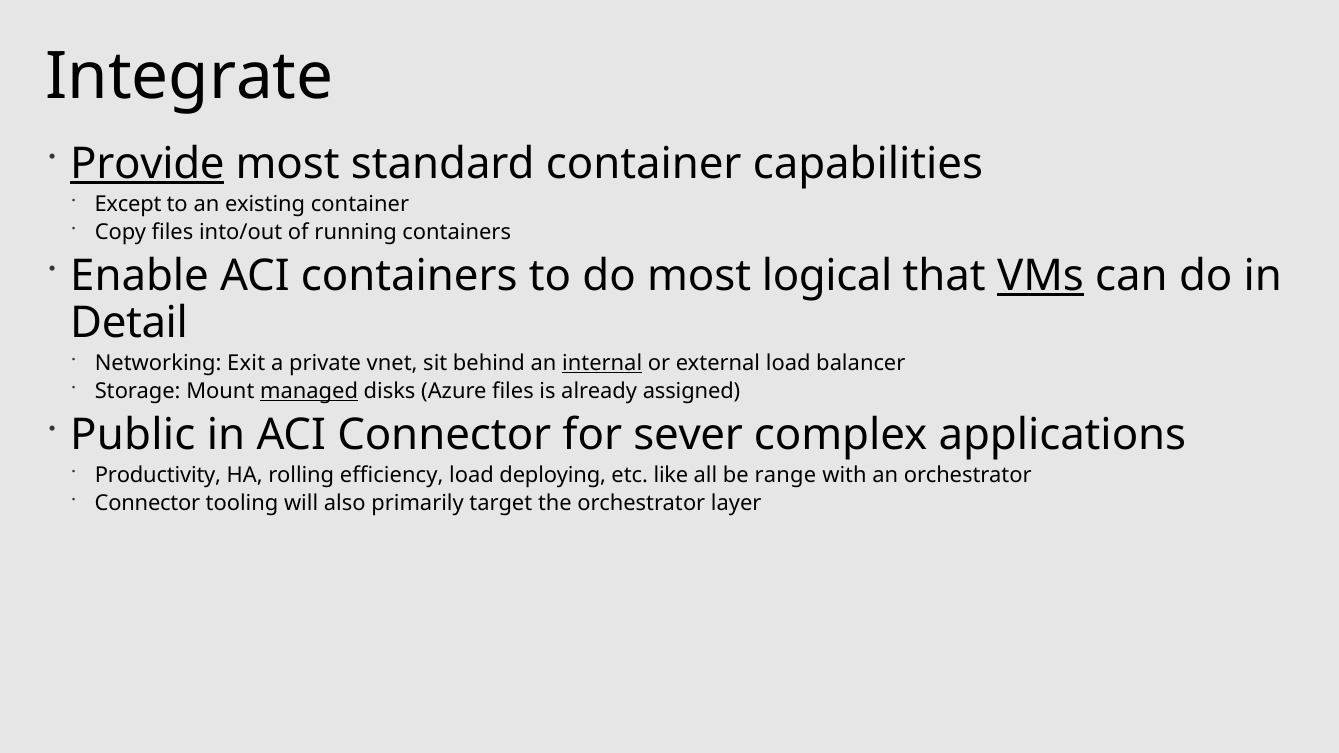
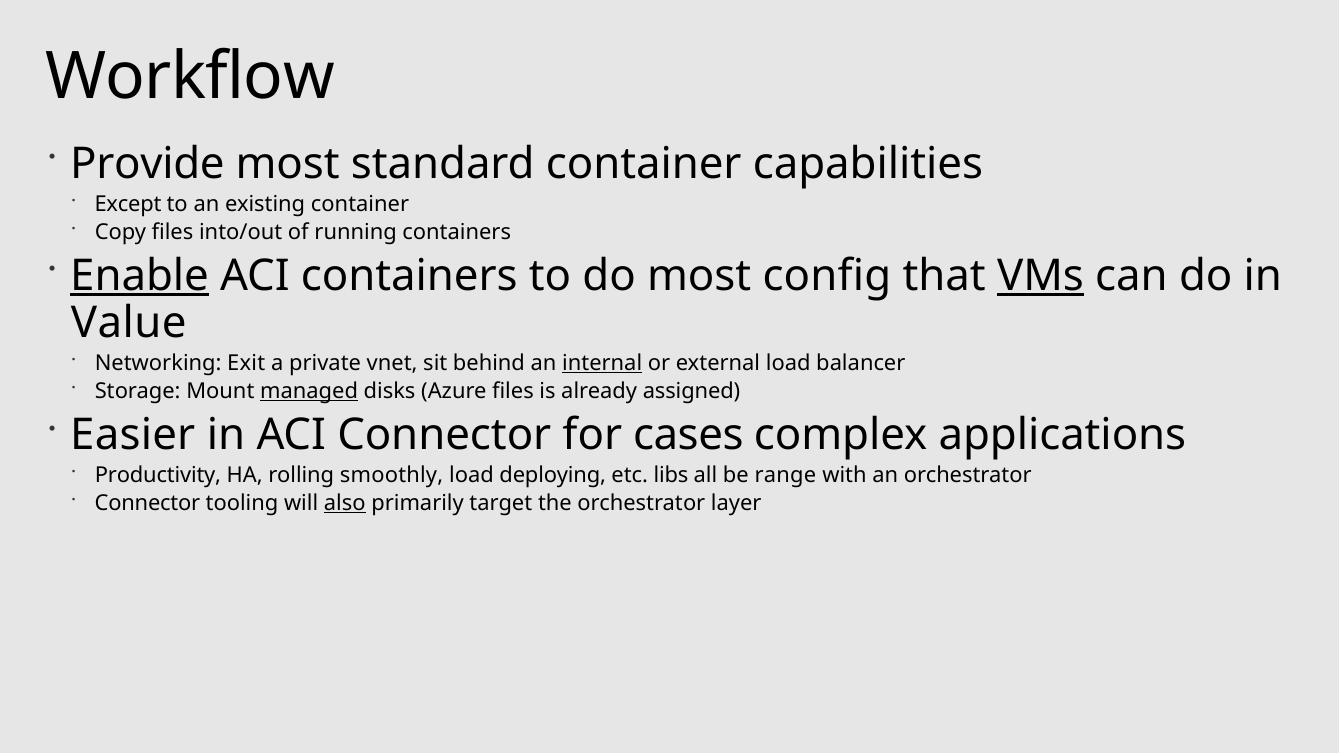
Integrate: Integrate -> Workflow
Provide underline: present -> none
Enable underline: none -> present
logical: logical -> config
Detail: Detail -> Value
Public: Public -> Easier
sever: sever -> cases
efficiency: efficiency -> smoothly
like: like -> libs
also underline: none -> present
